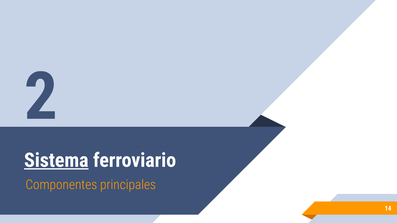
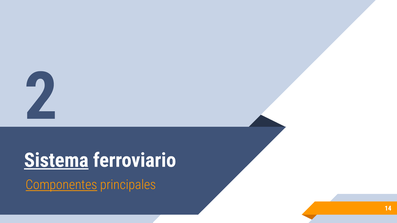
Componentes underline: none -> present
